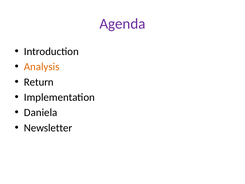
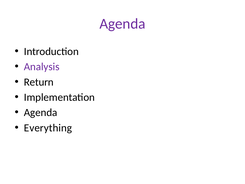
Analysis colour: orange -> purple
Daniela at (41, 112): Daniela -> Agenda
Newsletter: Newsletter -> Everything
